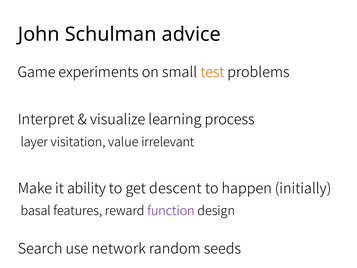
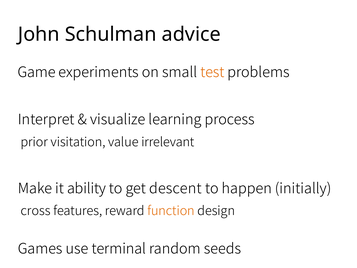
layer: layer -> prior
basal: basal -> cross
function colour: purple -> orange
Search: Search -> Games
network: network -> terminal
